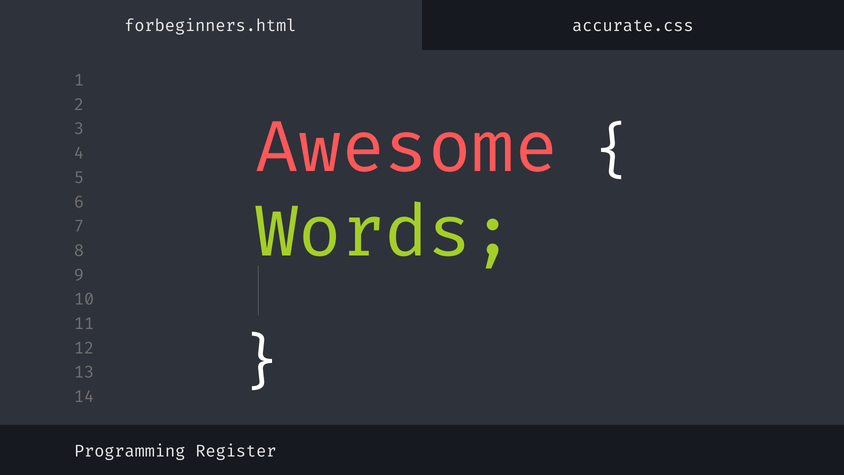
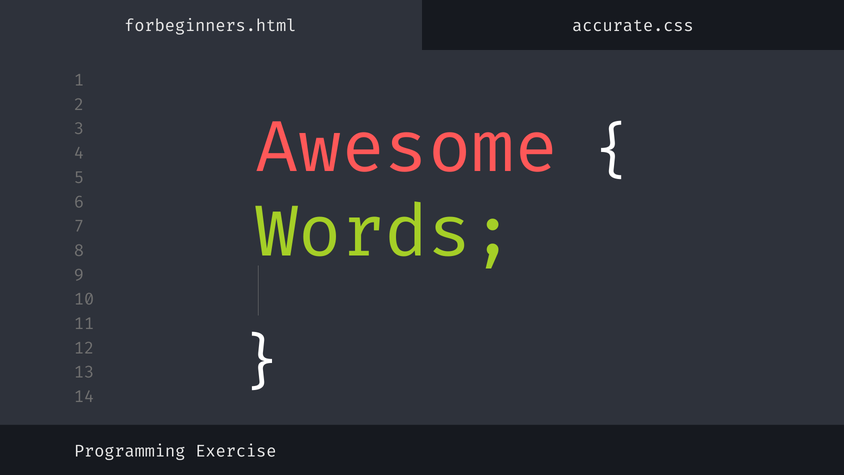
Register: Register -> Exercise
